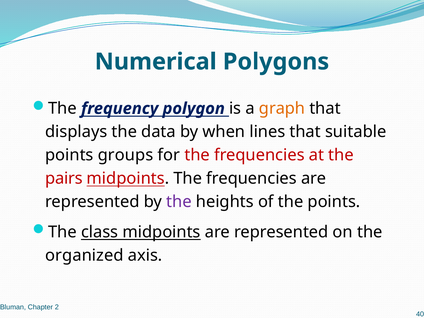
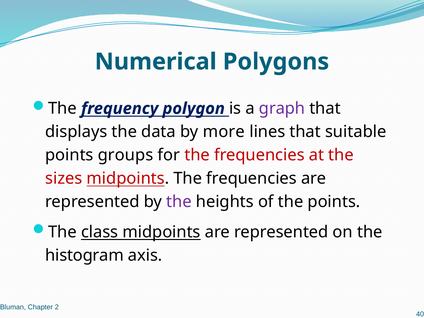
graph colour: orange -> purple
when: when -> more
pairs: pairs -> sizes
organized: organized -> histogram
